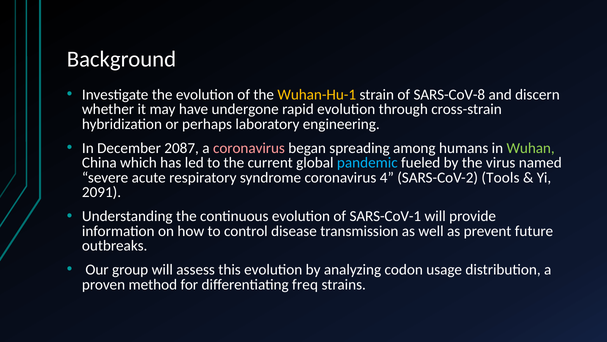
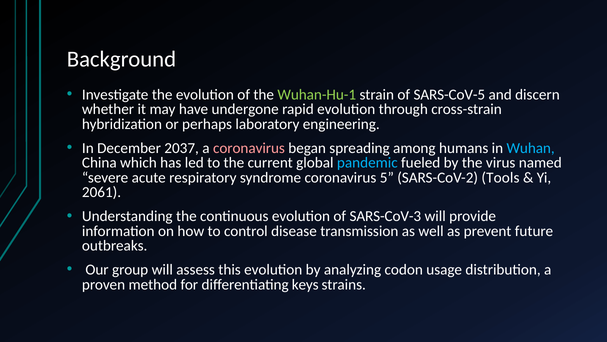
Wuhan-Hu-1 colour: yellow -> light green
SARS-CoV-8: SARS-CoV-8 -> SARS-CoV-5
2087: 2087 -> 2037
Wuhan colour: light green -> light blue
4: 4 -> 5
2091: 2091 -> 2061
SARS-CoV-1: SARS-CoV-1 -> SARS-CoV-3
freq: freq -> keys
